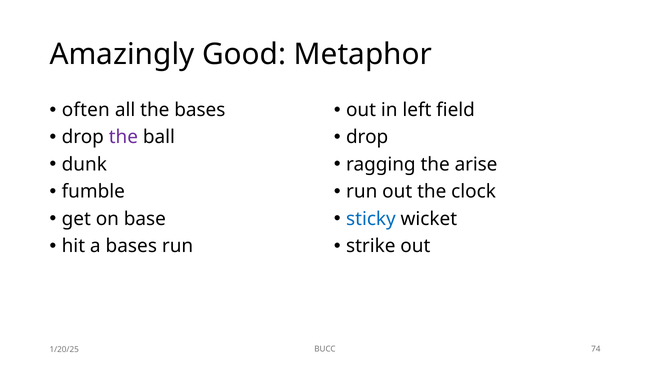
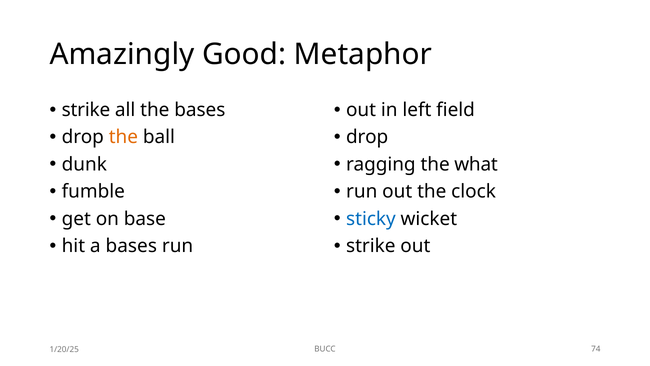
often at (86, 110): often -> strike
the at (123, 137) colour: purple -> orange
arise: arise -> what
